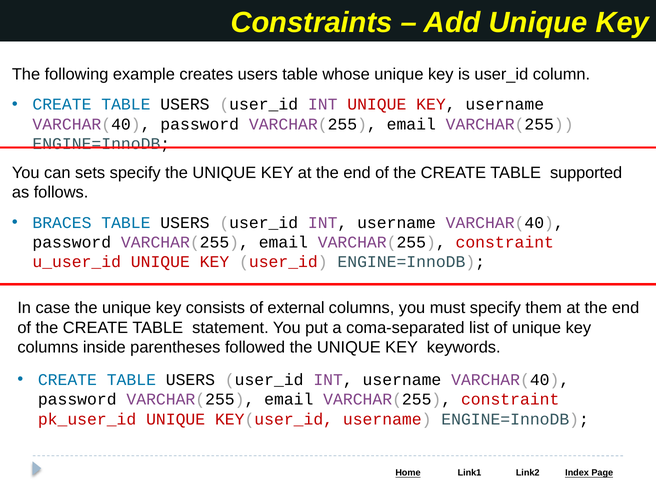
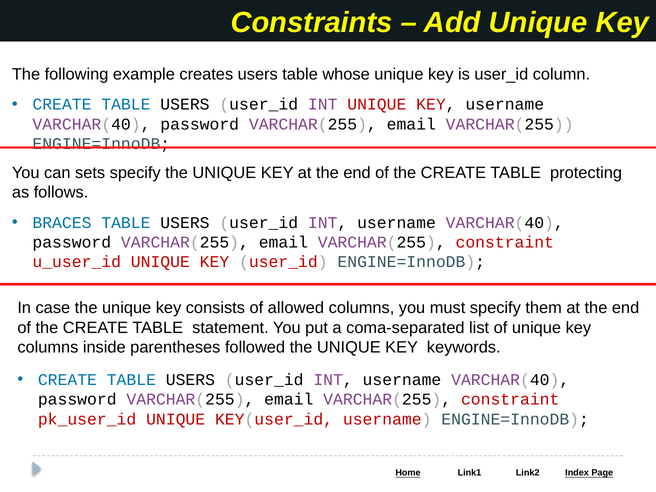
supported: supported -> protecting
external: external -> allowed
